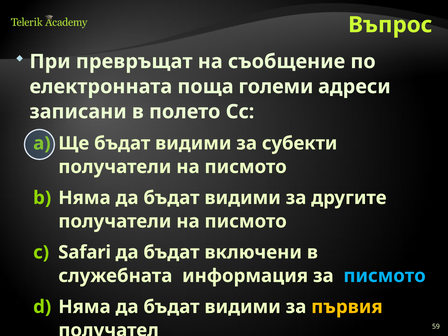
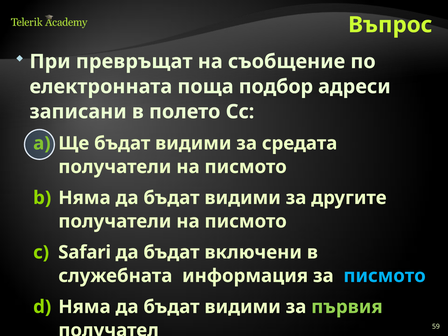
големи: големи -> подбор
субекти: субекти -> средата
първия colour: yellow -> light green
